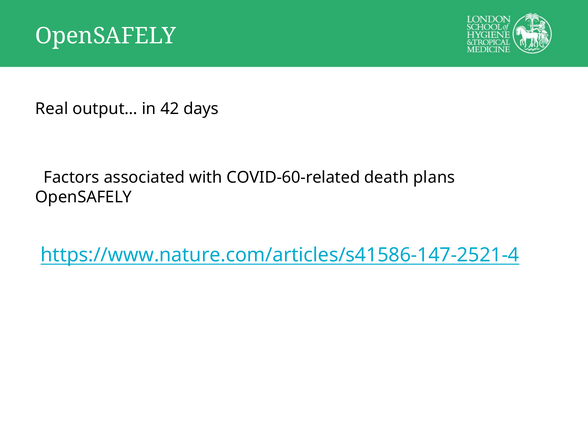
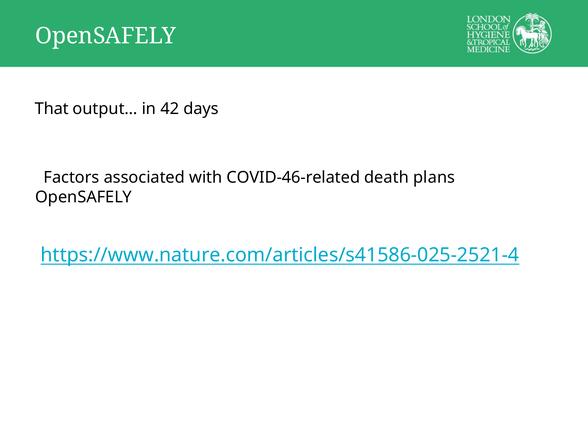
Real: Real -> That
COVID-60-related: COVID-60-related -> COVID-46-related
https://www.nature.com/articles/s41586-147-2521-4: https://www.nature.com/articles/s41586-147-2521-4 -> https://www.nature.com/articles/s41586-025-2521-4
